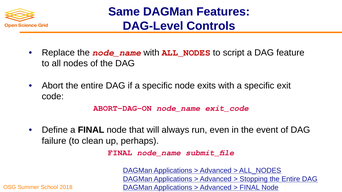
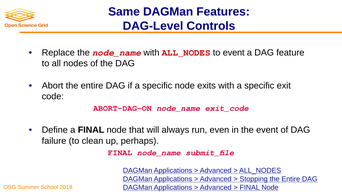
to script: script -> event
